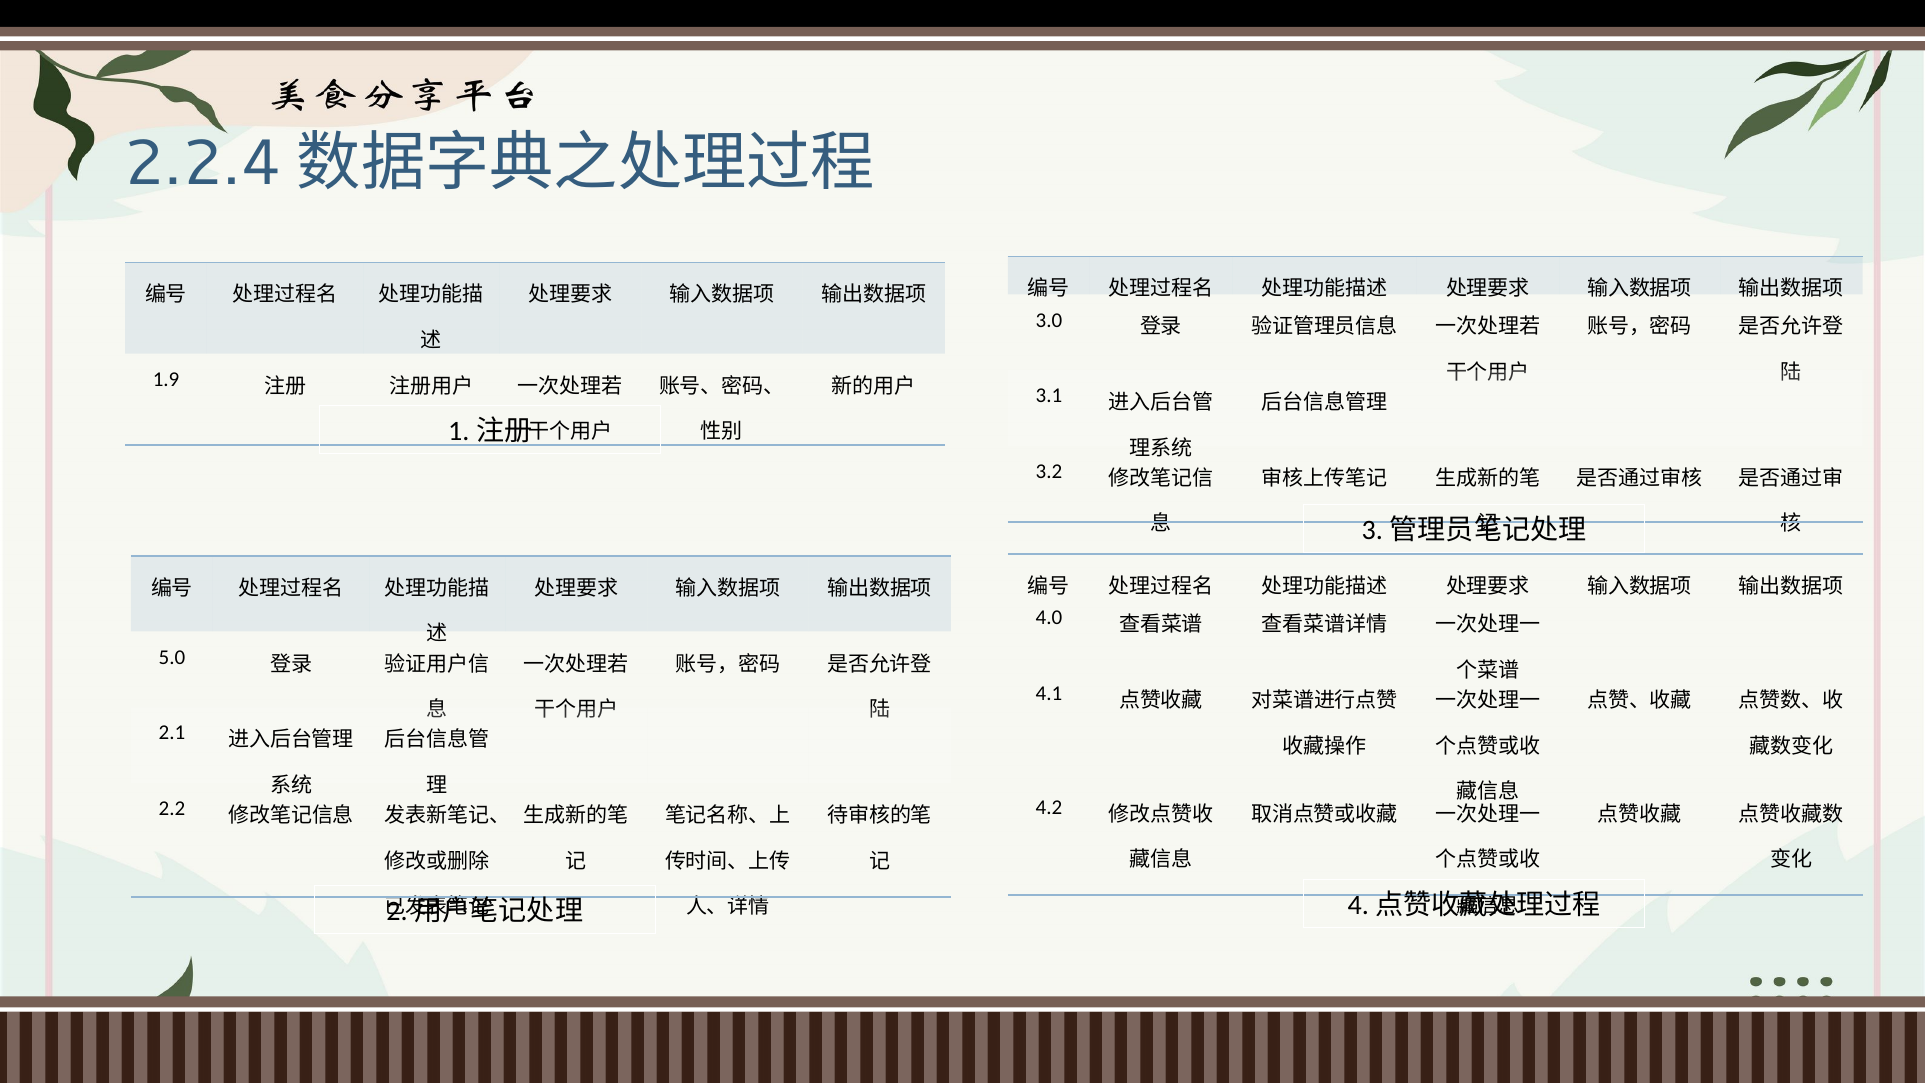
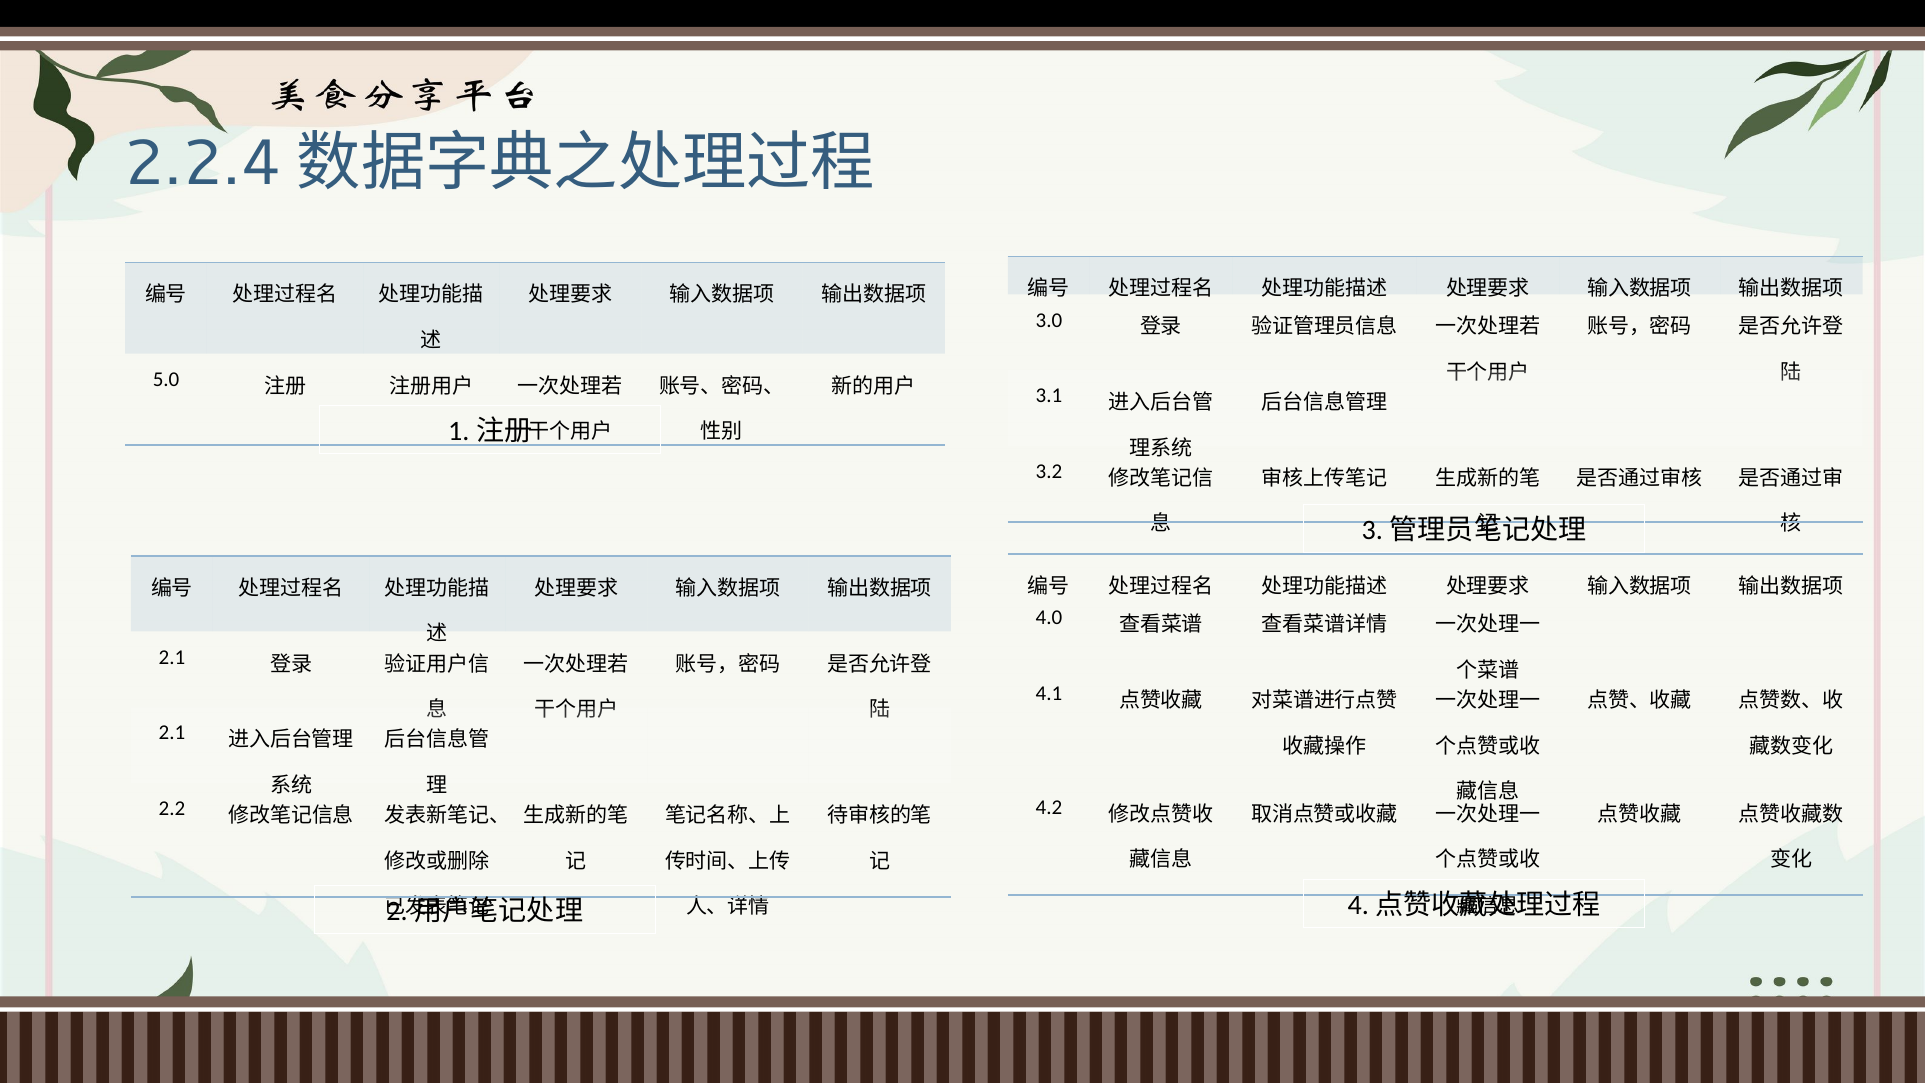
1.9: 1.9 -> 5.0
5.0 at (172, 657): 5.0 -> 2.1
